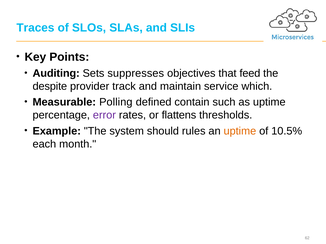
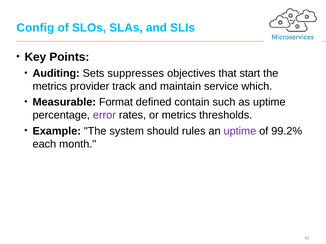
Traces: Traces -> Config
feed: feed -> start
despite at (50, 86): despite -> metrics
Polling: Polling -> Format
or flattens: flattens -> metrics
uptime at (240, 131) colour: orange -> purple
10.5%: 10.5% -> 99.2%
